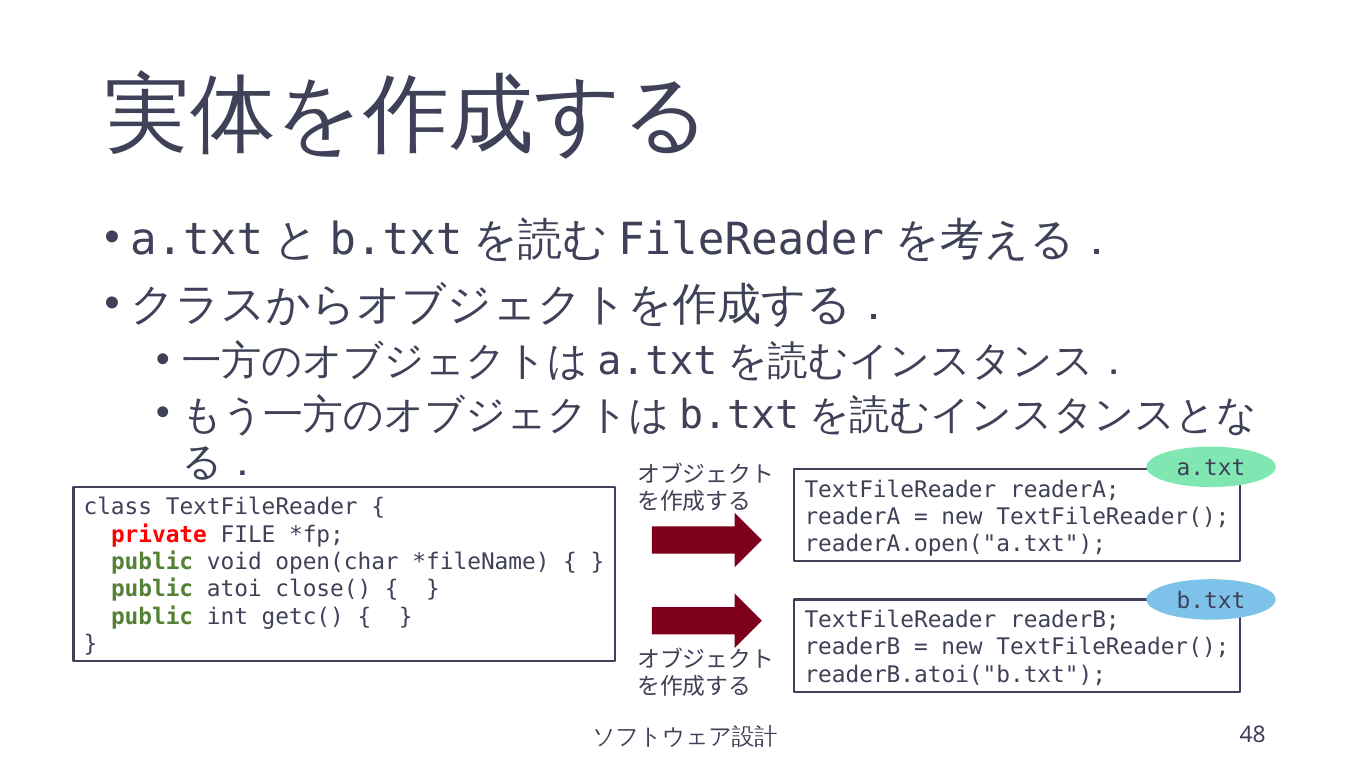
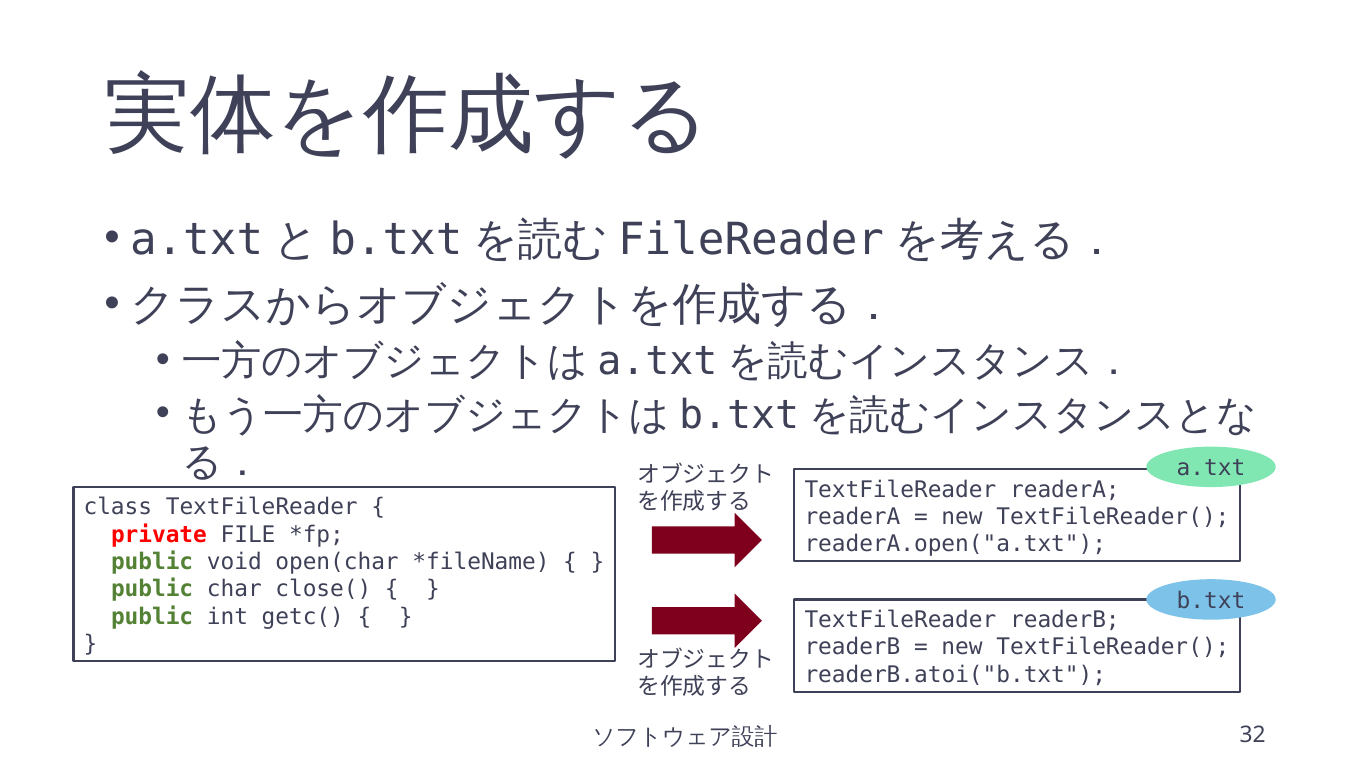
atoi: atoi -> char
48: 48 -> 32
